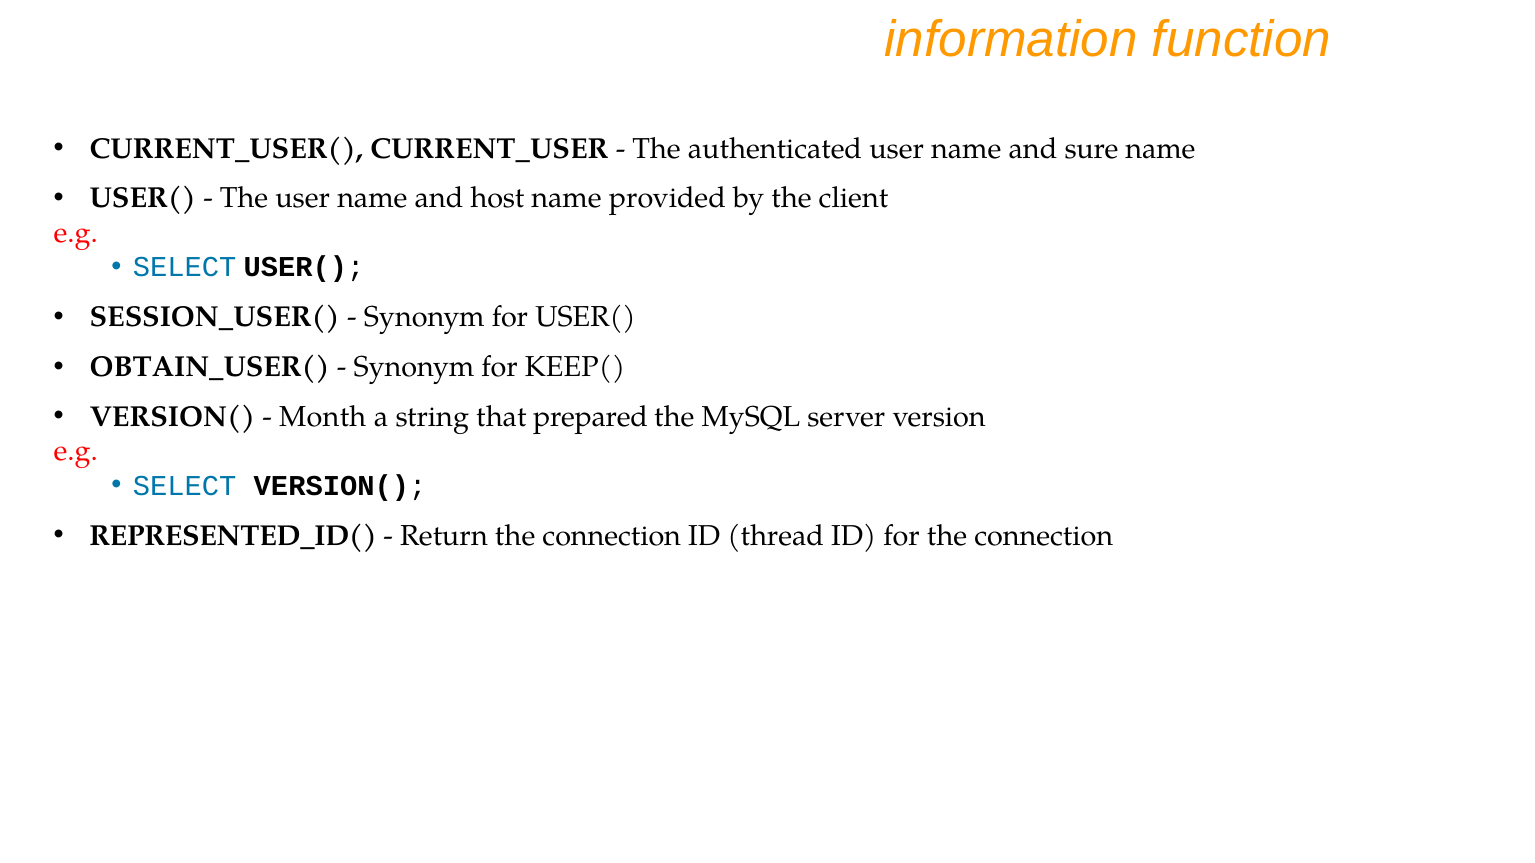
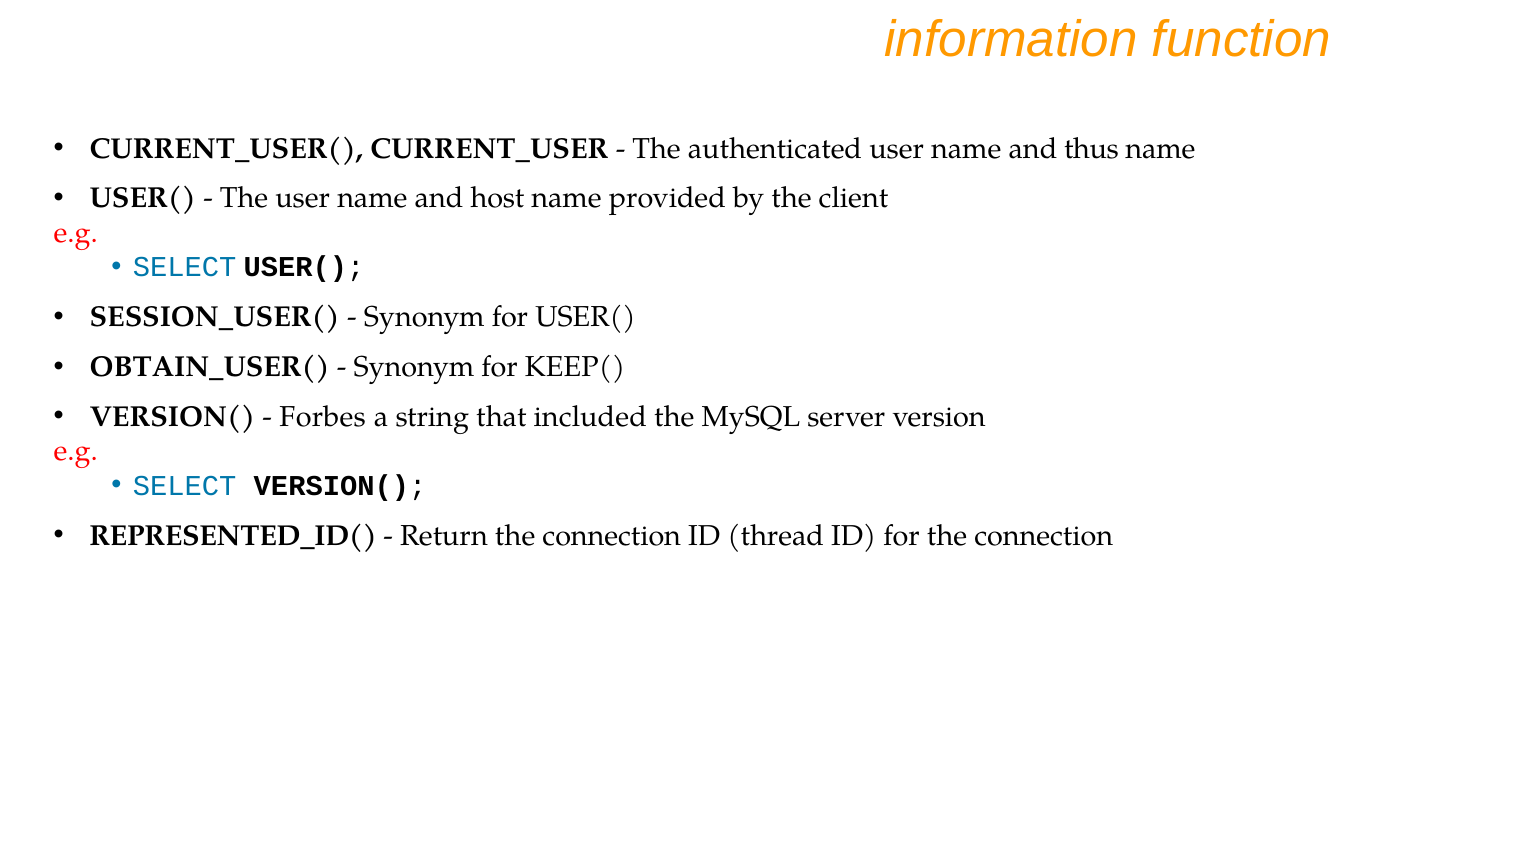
sure: sure -> thus
Month: Month -> Forbes
prepared: prepared -> included
